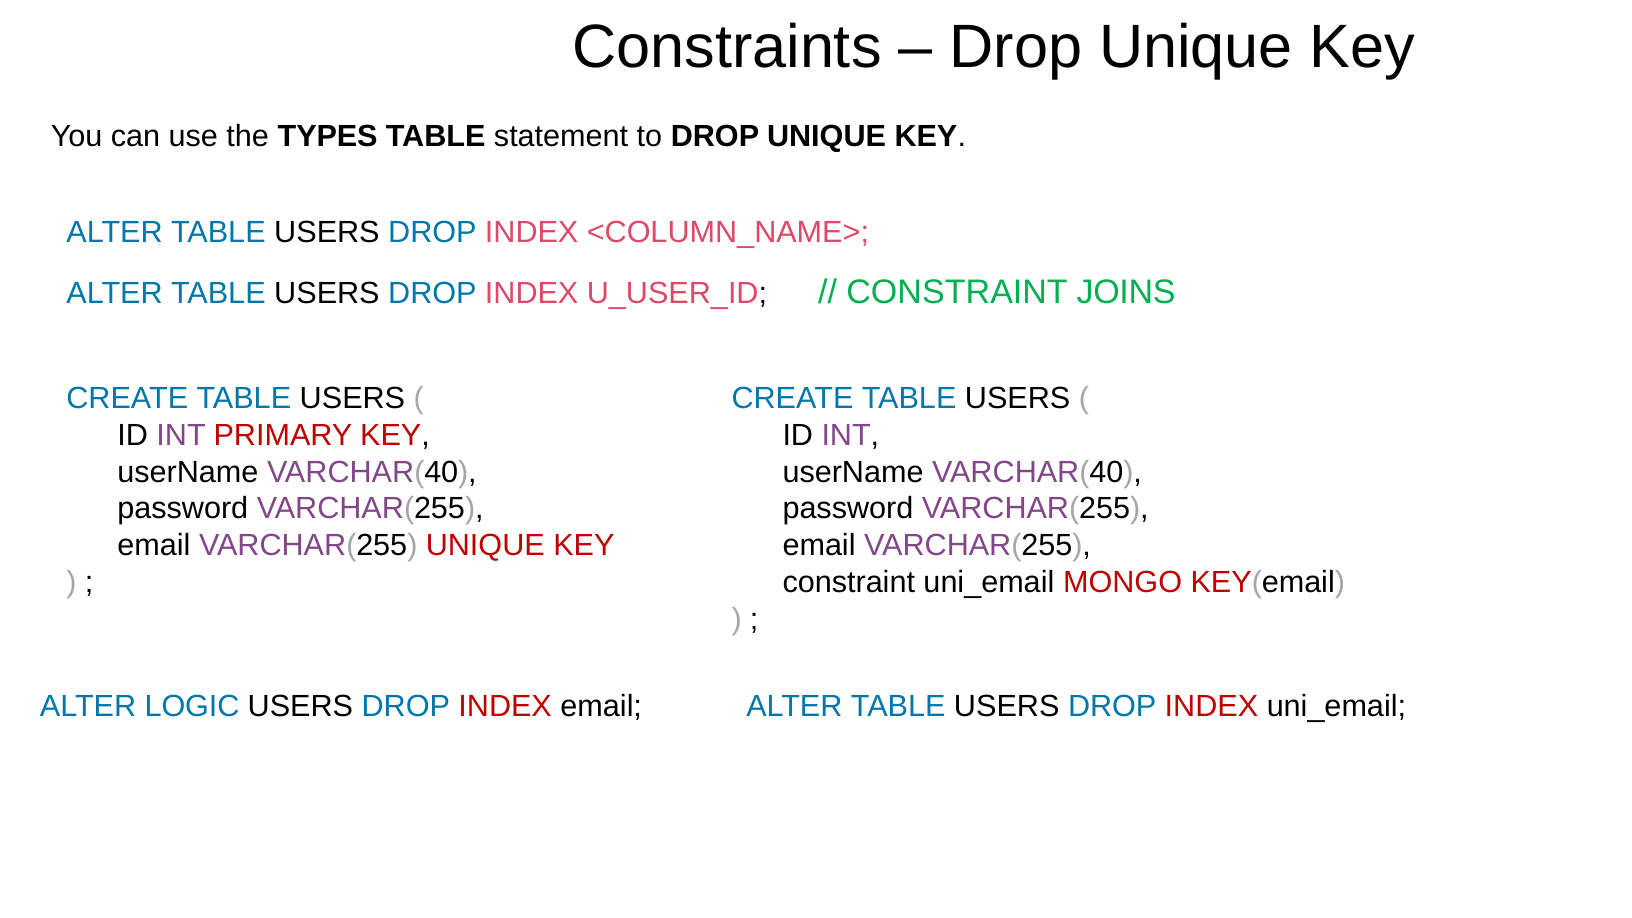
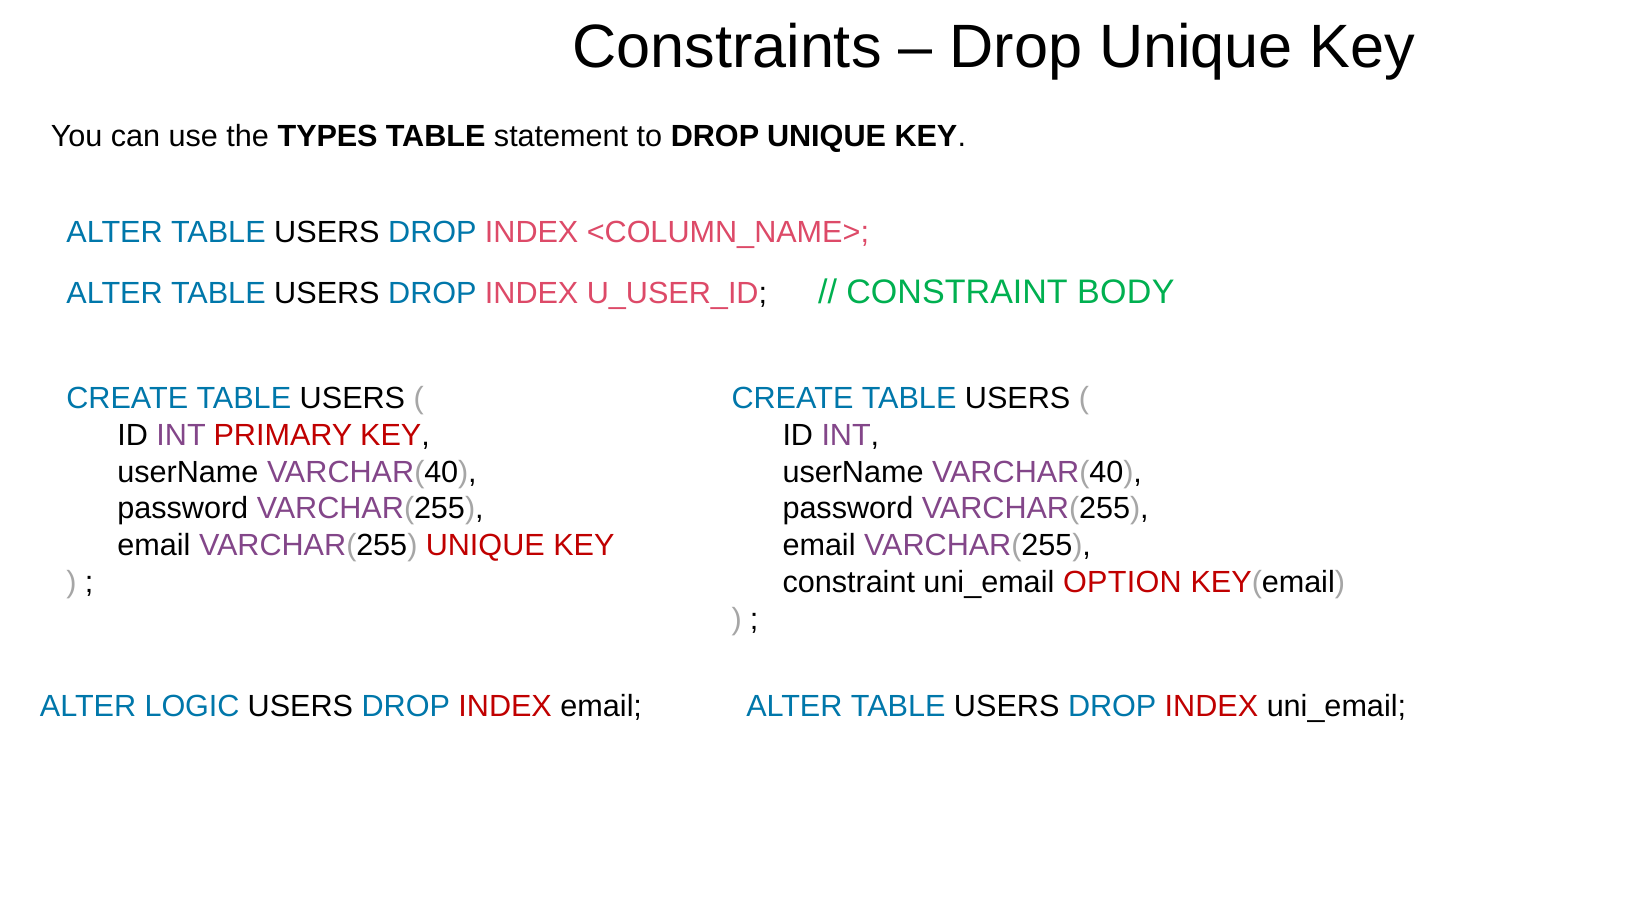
JOINS: JOINS -> BODY
MONGO: MONGO -> OPTION
